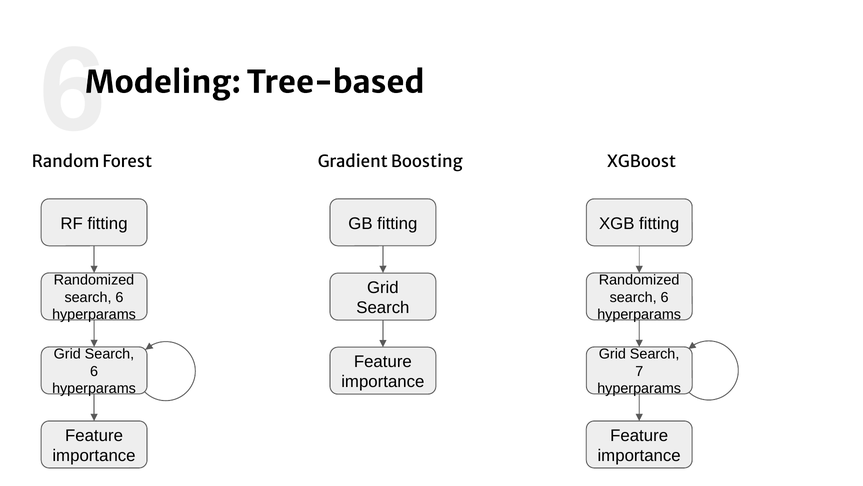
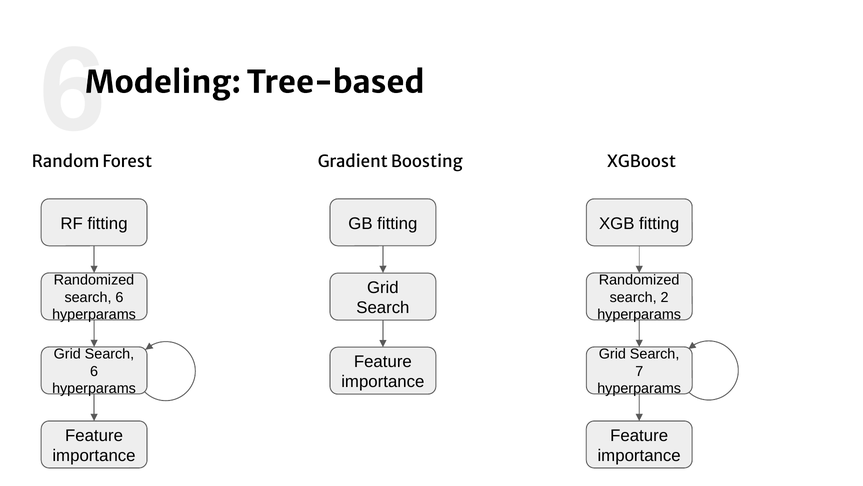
6 at (665, 297): 6 -> 2
